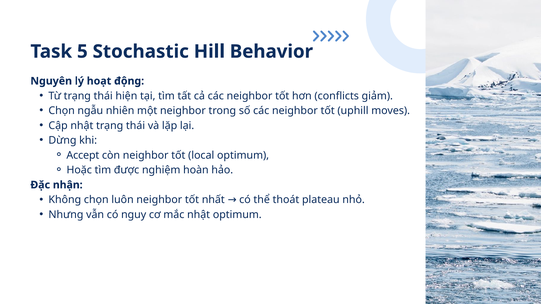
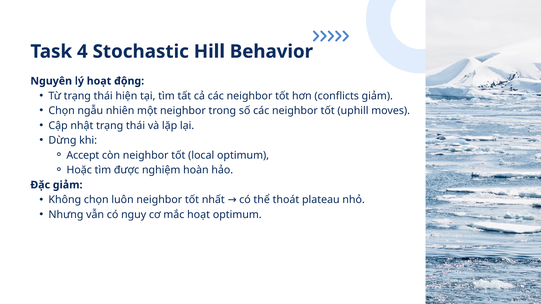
5: 5 -> 4
Đặc nhận: nhận -> giảm
mắc nhật: nhật -> hoạt
